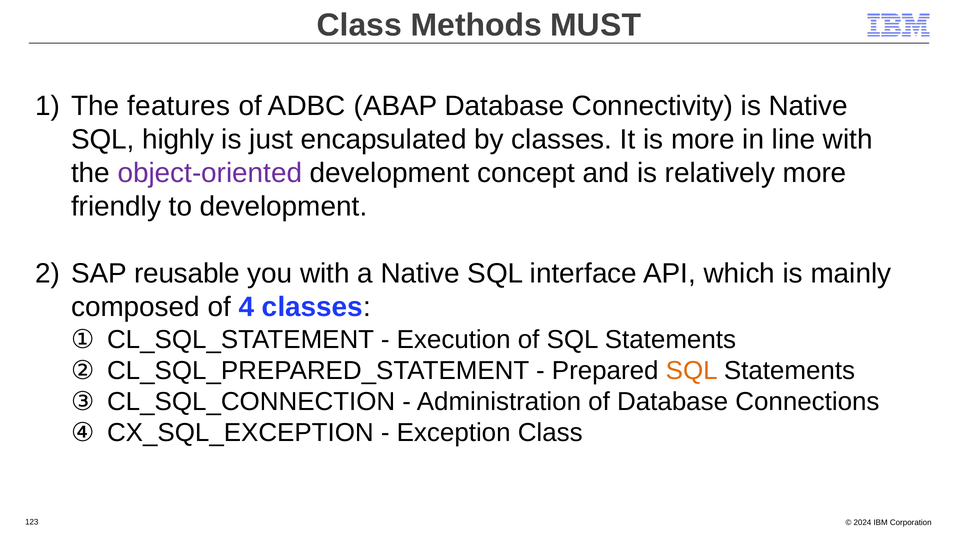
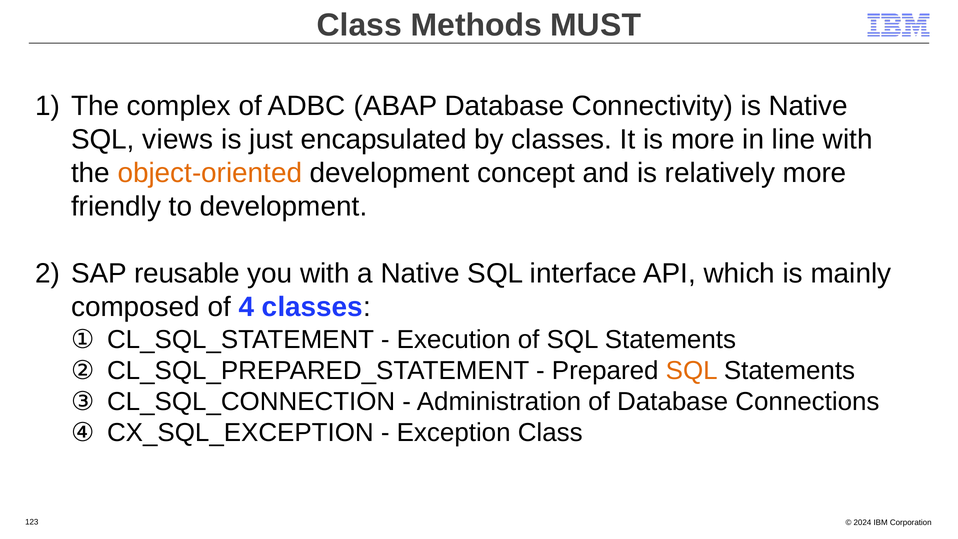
features: features -> complex
highly: highly -> views
object-oriented colour: purple -> orange
